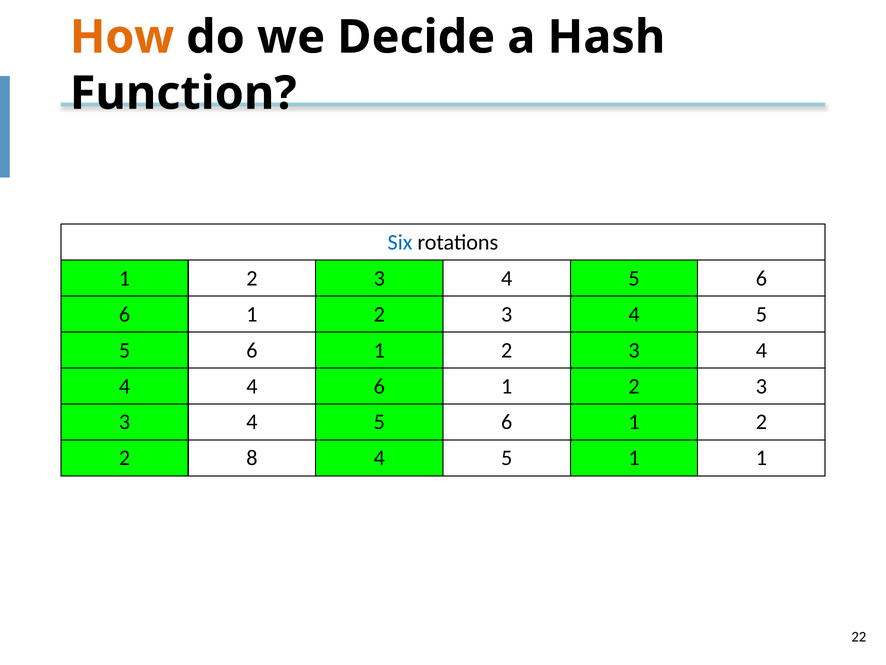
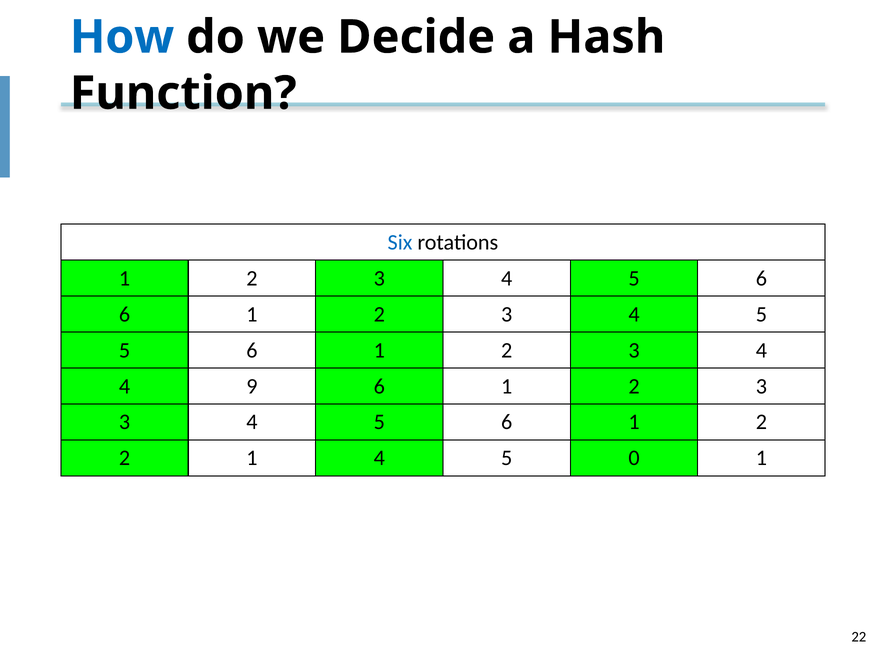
How colour: orange -> blue
4 at (252, 386): 4 -> 9
2 8: 8 -> 1
5 1: 1 -> 0
